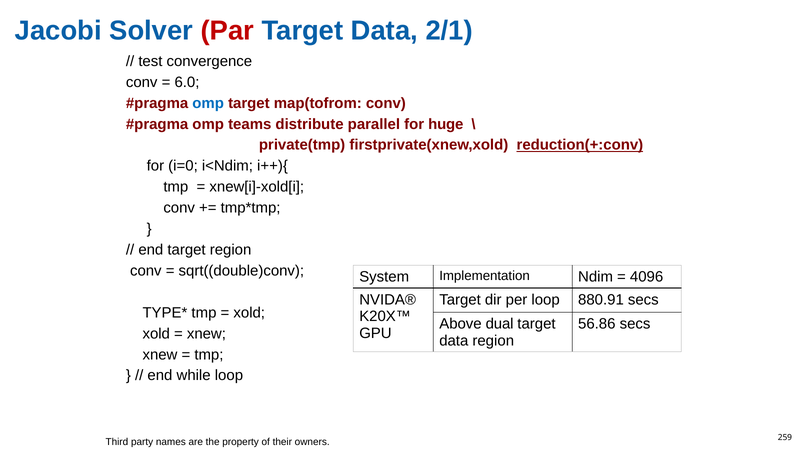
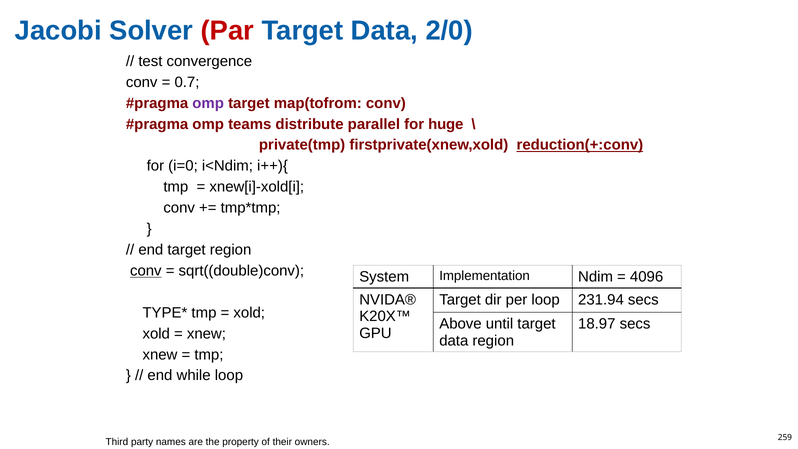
2/1: 2/1 -> 2/0
6.0: 6.0 -> 0.7
omp at (208, 103) colour: blue -> purple
conv at (146, 271) underline: none -> present
880.91: 880.91 -> 231.94
dual: dual -> until
56.86: 56.86 -> 18.97
